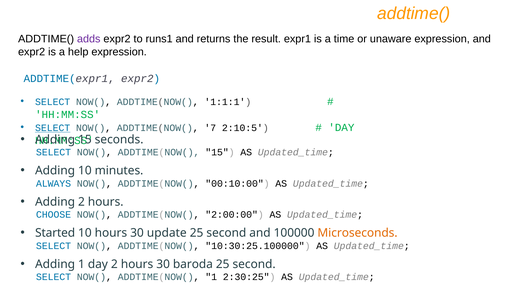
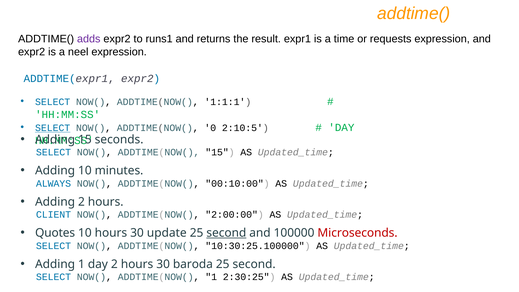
unaware: unaware -> requests
help: help -> neel
7: 7 -> 0
CHOOSE: CHOOSE -> CLIENT
Started: Started -> Quotes
second at (226, 233) underline: none -> present
Microseconds colour: orange -> red
